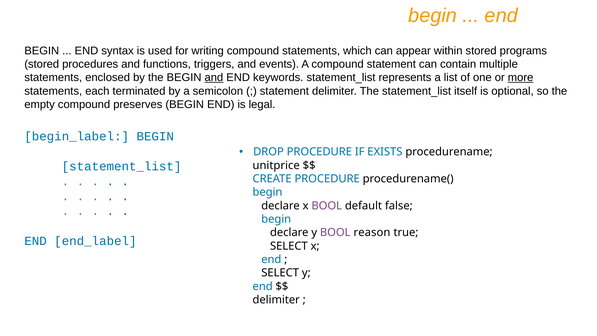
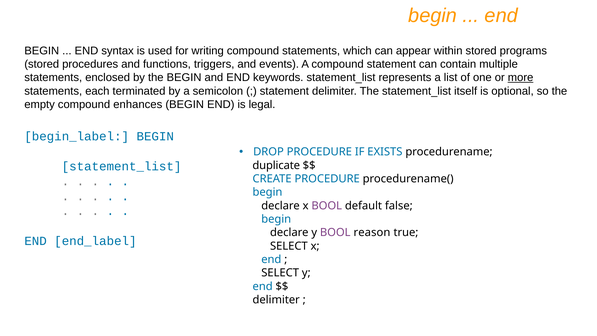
and at (214, 78) underline: present -> none
preserves: preserves -> enhances
unitprice: unitprice -> duplicate
